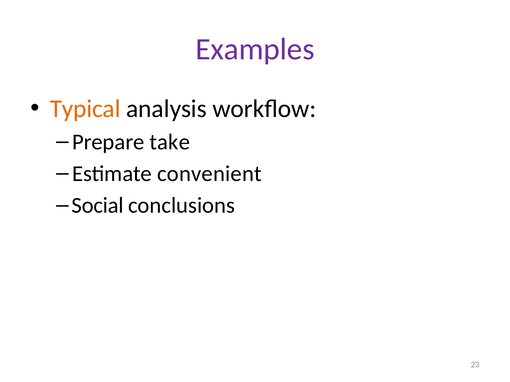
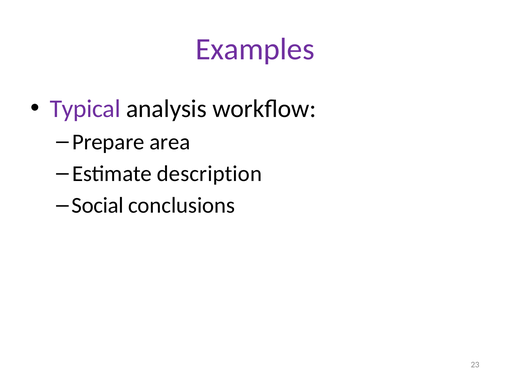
Typical colour: orange -> purple
take: take -> area
convenient: convenient -> description
